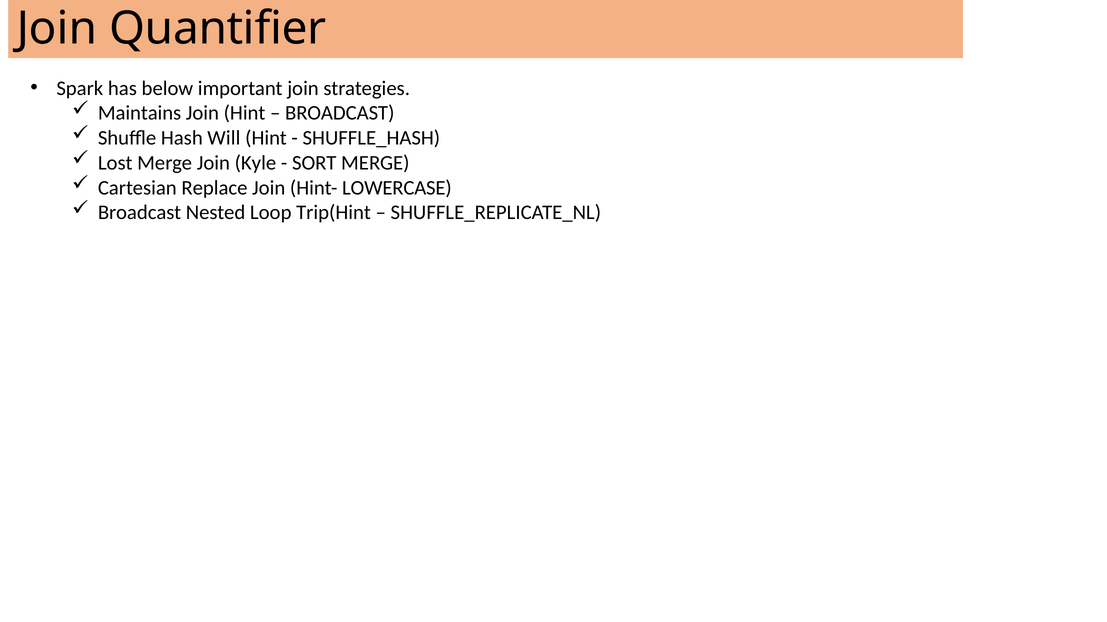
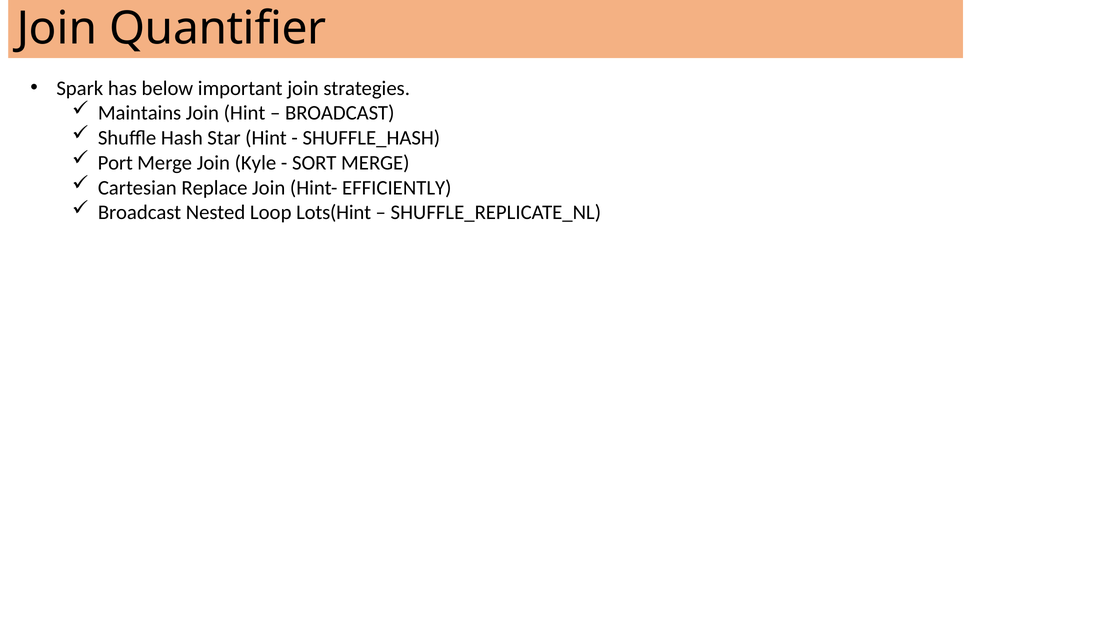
Will: Will -> Star
Lost: Lost -> Port
LOWERCASE: LOWERCASE -> EFFICIENTLY
Trip(Hint: Trip(Hint -> Lots(Hint
